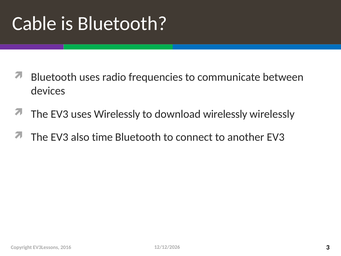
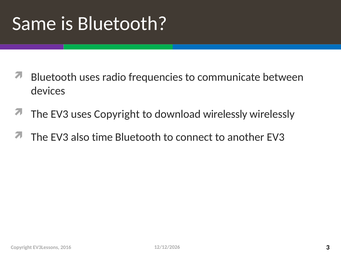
Cable: Cable -> Same
uses Wirelessly: Wirelessly -> Copyright
